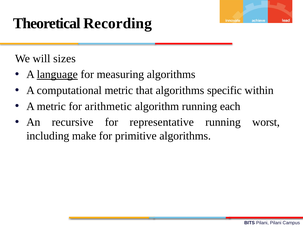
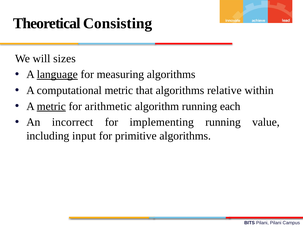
Recording: Recording -> Consisting
specific: specific -> relative
metric at (51, 106) underline: none -> present
recursive: recursive -> incorrect
representative: representative -> implementing
worst: worst -> value
make: make -> input
